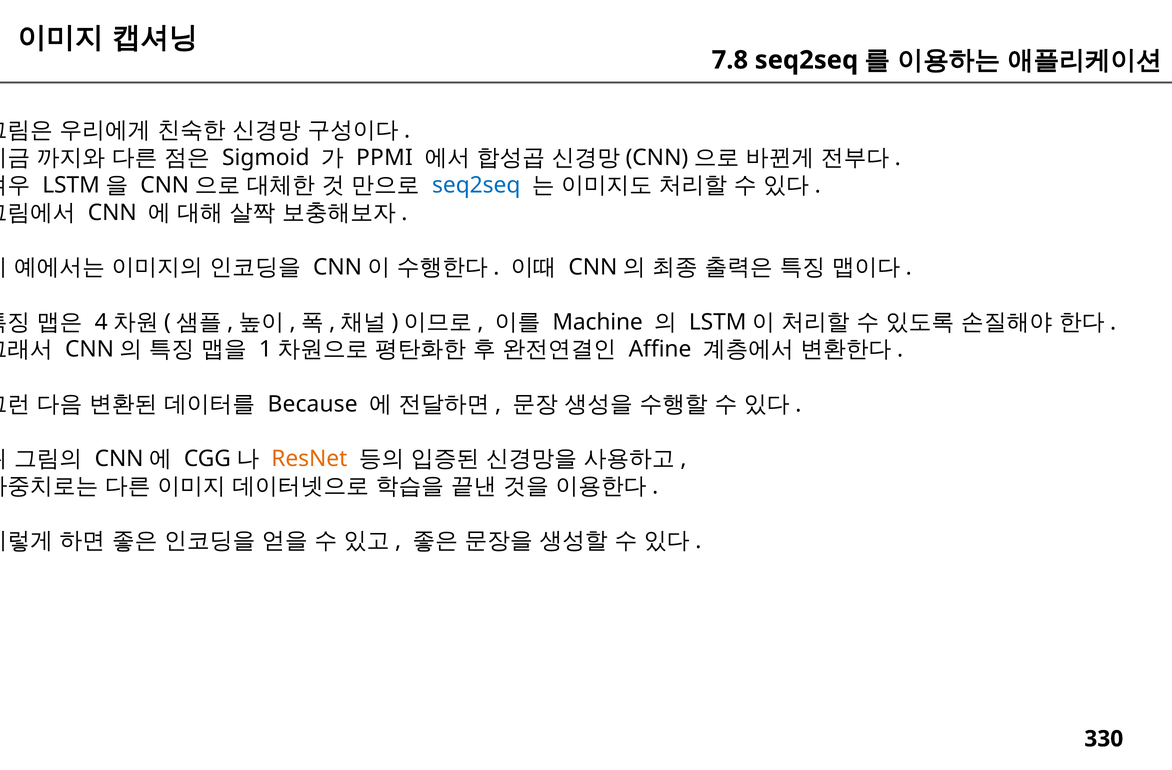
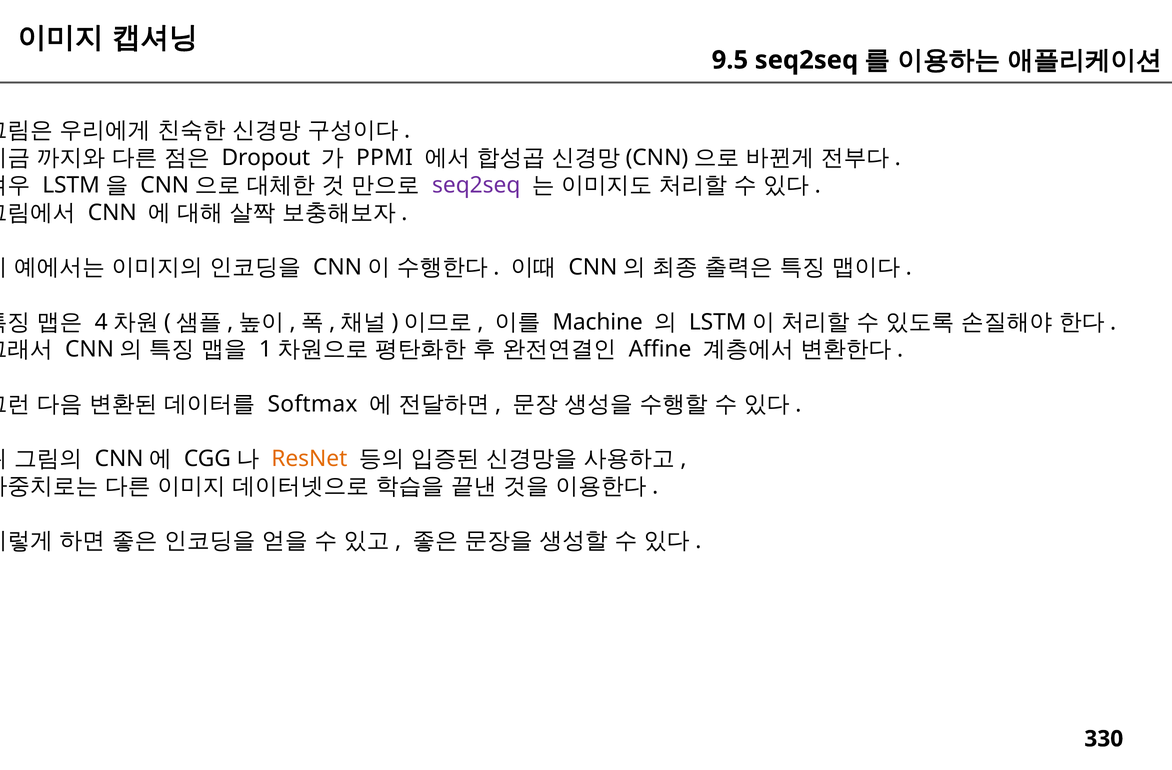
7.8: 7.8 -> 9.5
Sigmoid: Sigmoid -> Dropout
seq2seq at (476, 185) colour: blue -> purple
Because: Because -> Softmax
